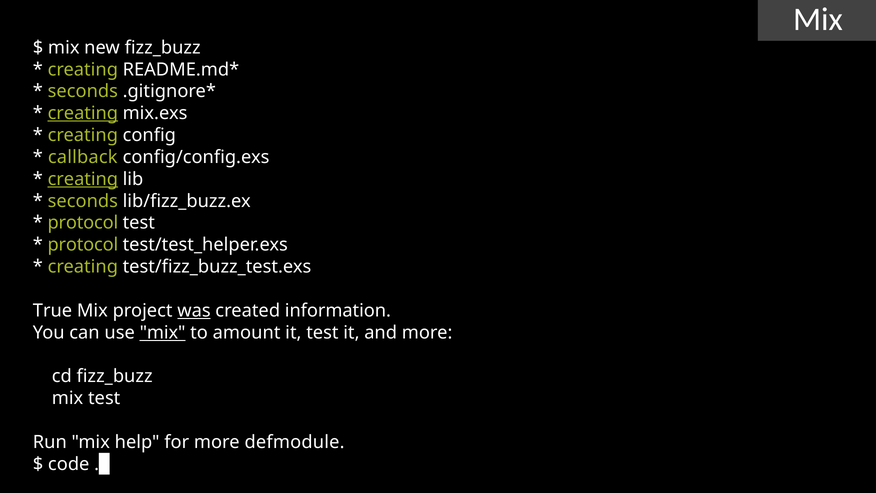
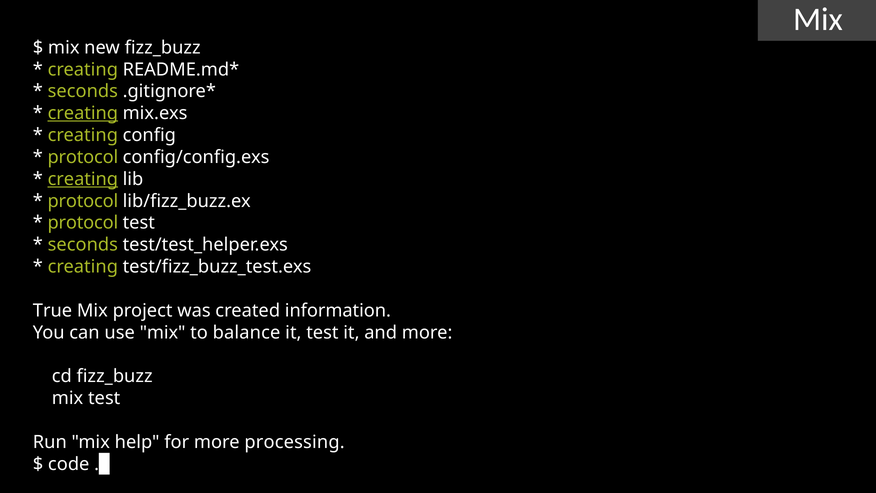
callback at (83, 157): callback -> protocol
seconds at (83, 201): seconds -> protocol
protocol at (83, 245): protocol -> seconds
was underline: present -> none
mix at (163, 332) underline: present -> none
amount: amount -> balance
defmodule: defmodule -> processing
